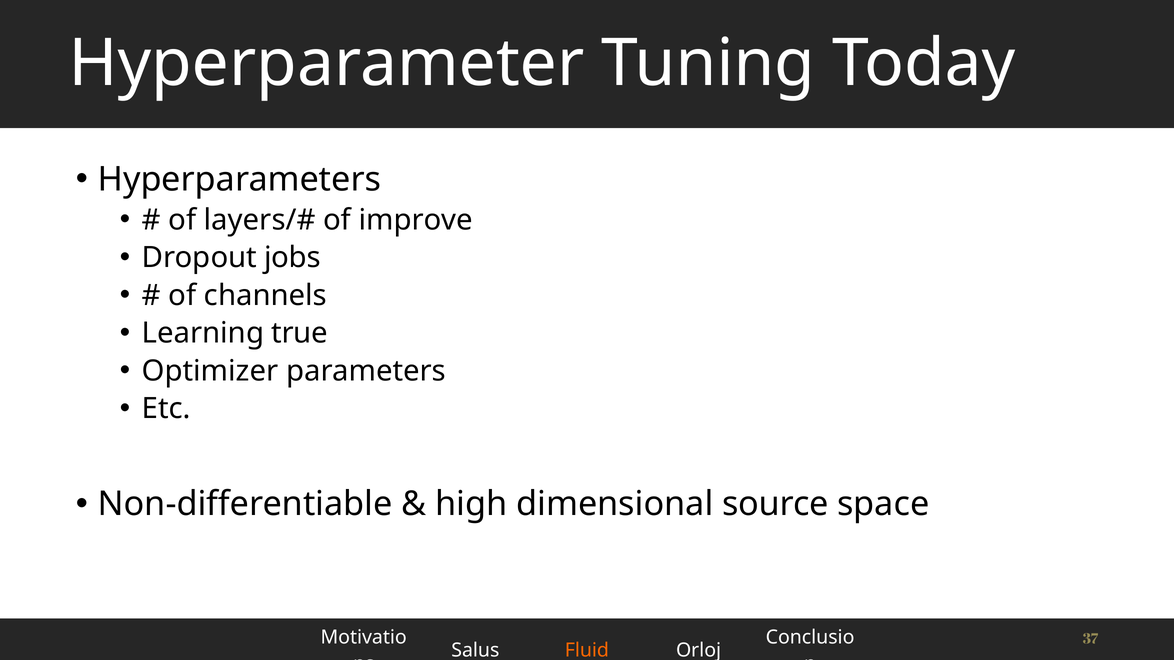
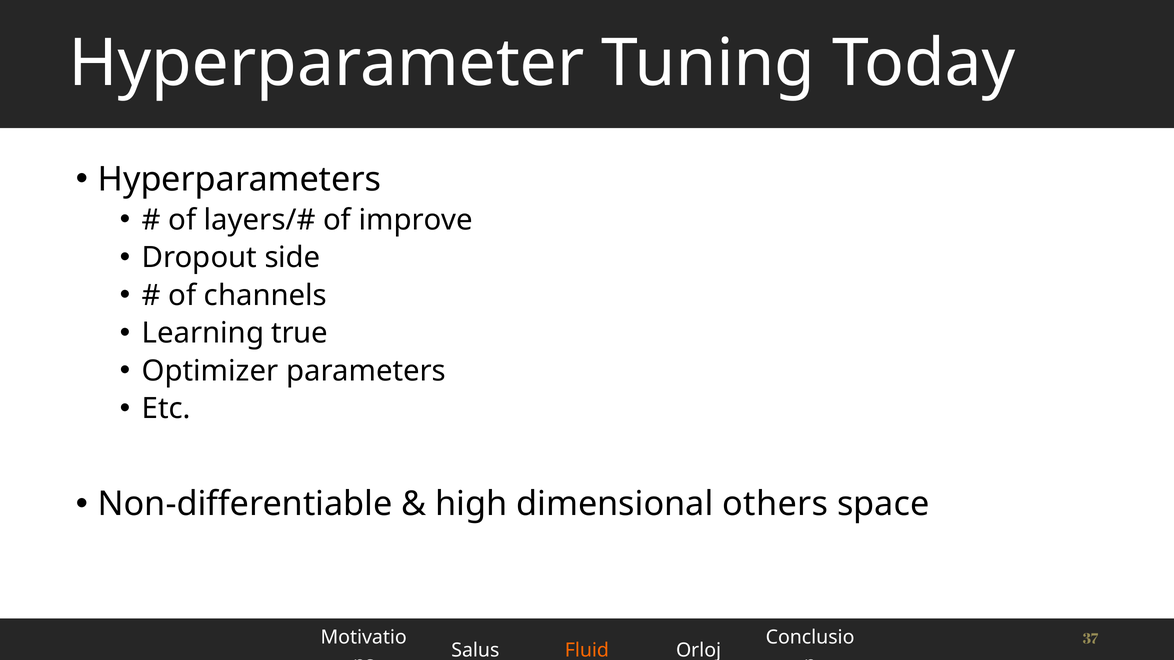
jobs: jobs -> side
source: source -> others
